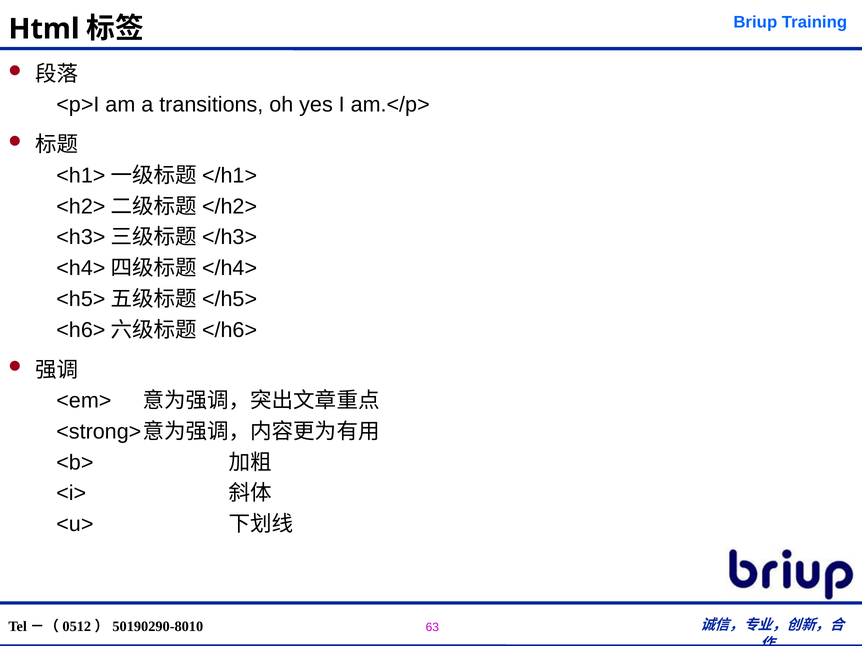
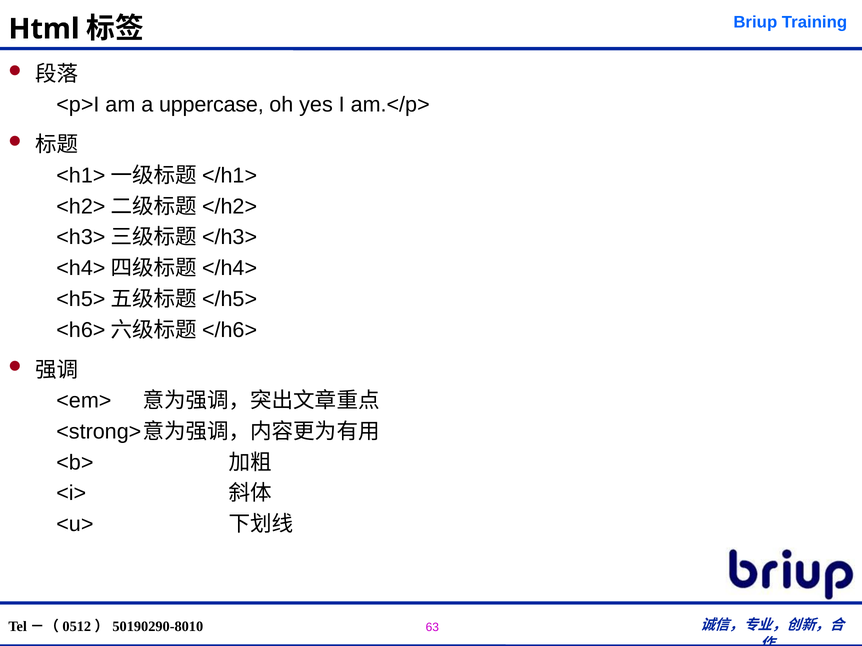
transitions: transitions -> uppercase
